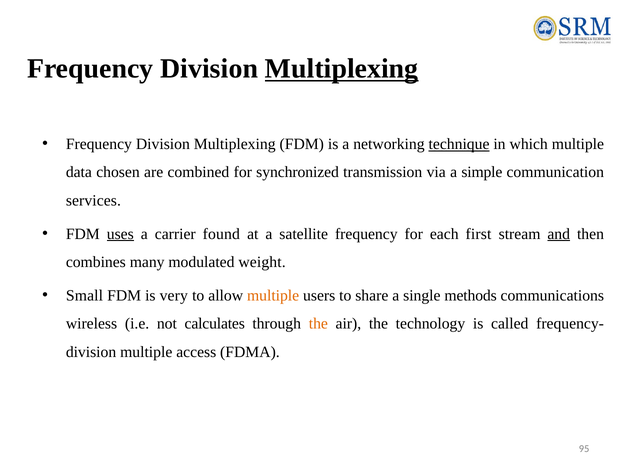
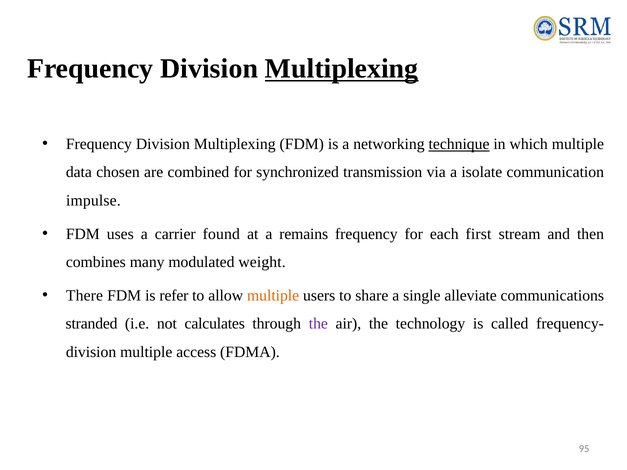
simple: simple -> isolate
services: services -> impulse
uses underline: present -> none
satellite: satellite -> remains
and underline: present -> none
Small: Small -> There
very: very -> refer
methods: methods -> alleviate
wireless: wireless -> stranded
the at (318, 324) colour: orange -> purple
